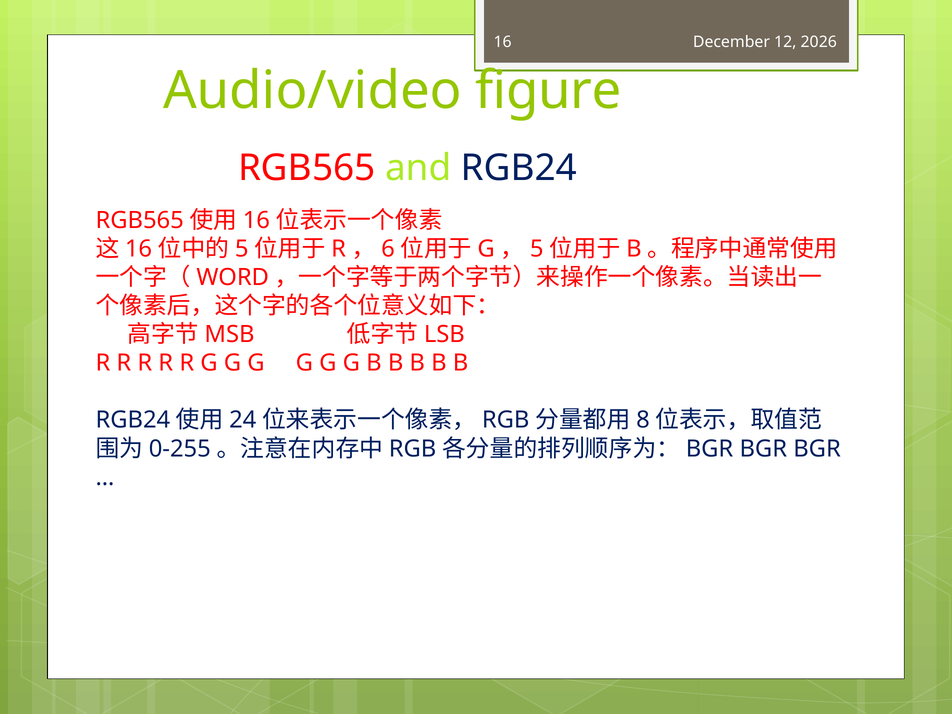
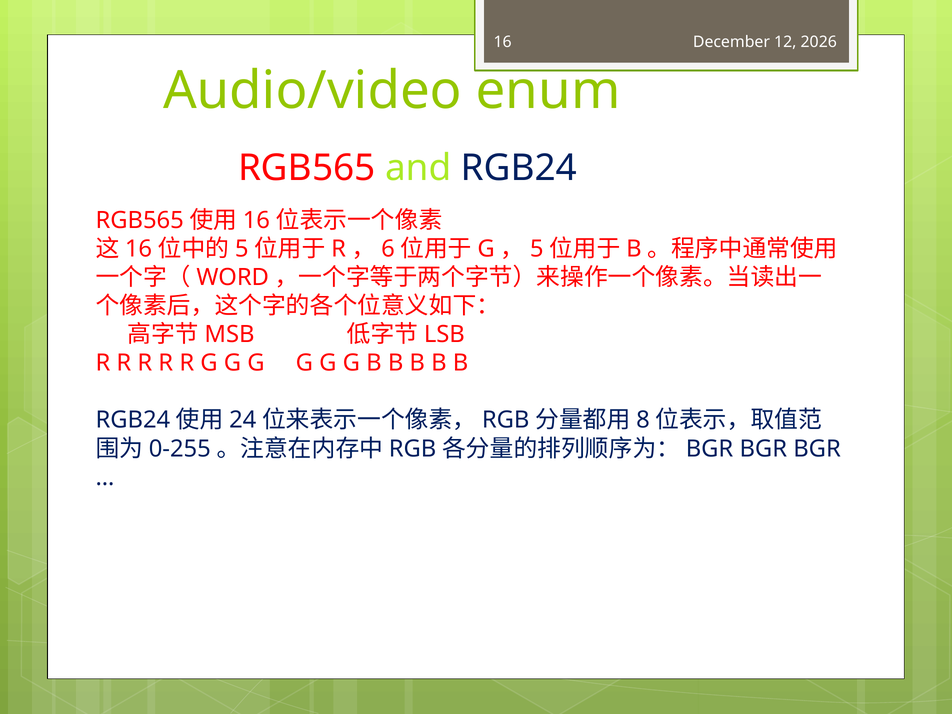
figure: figure -> enum
